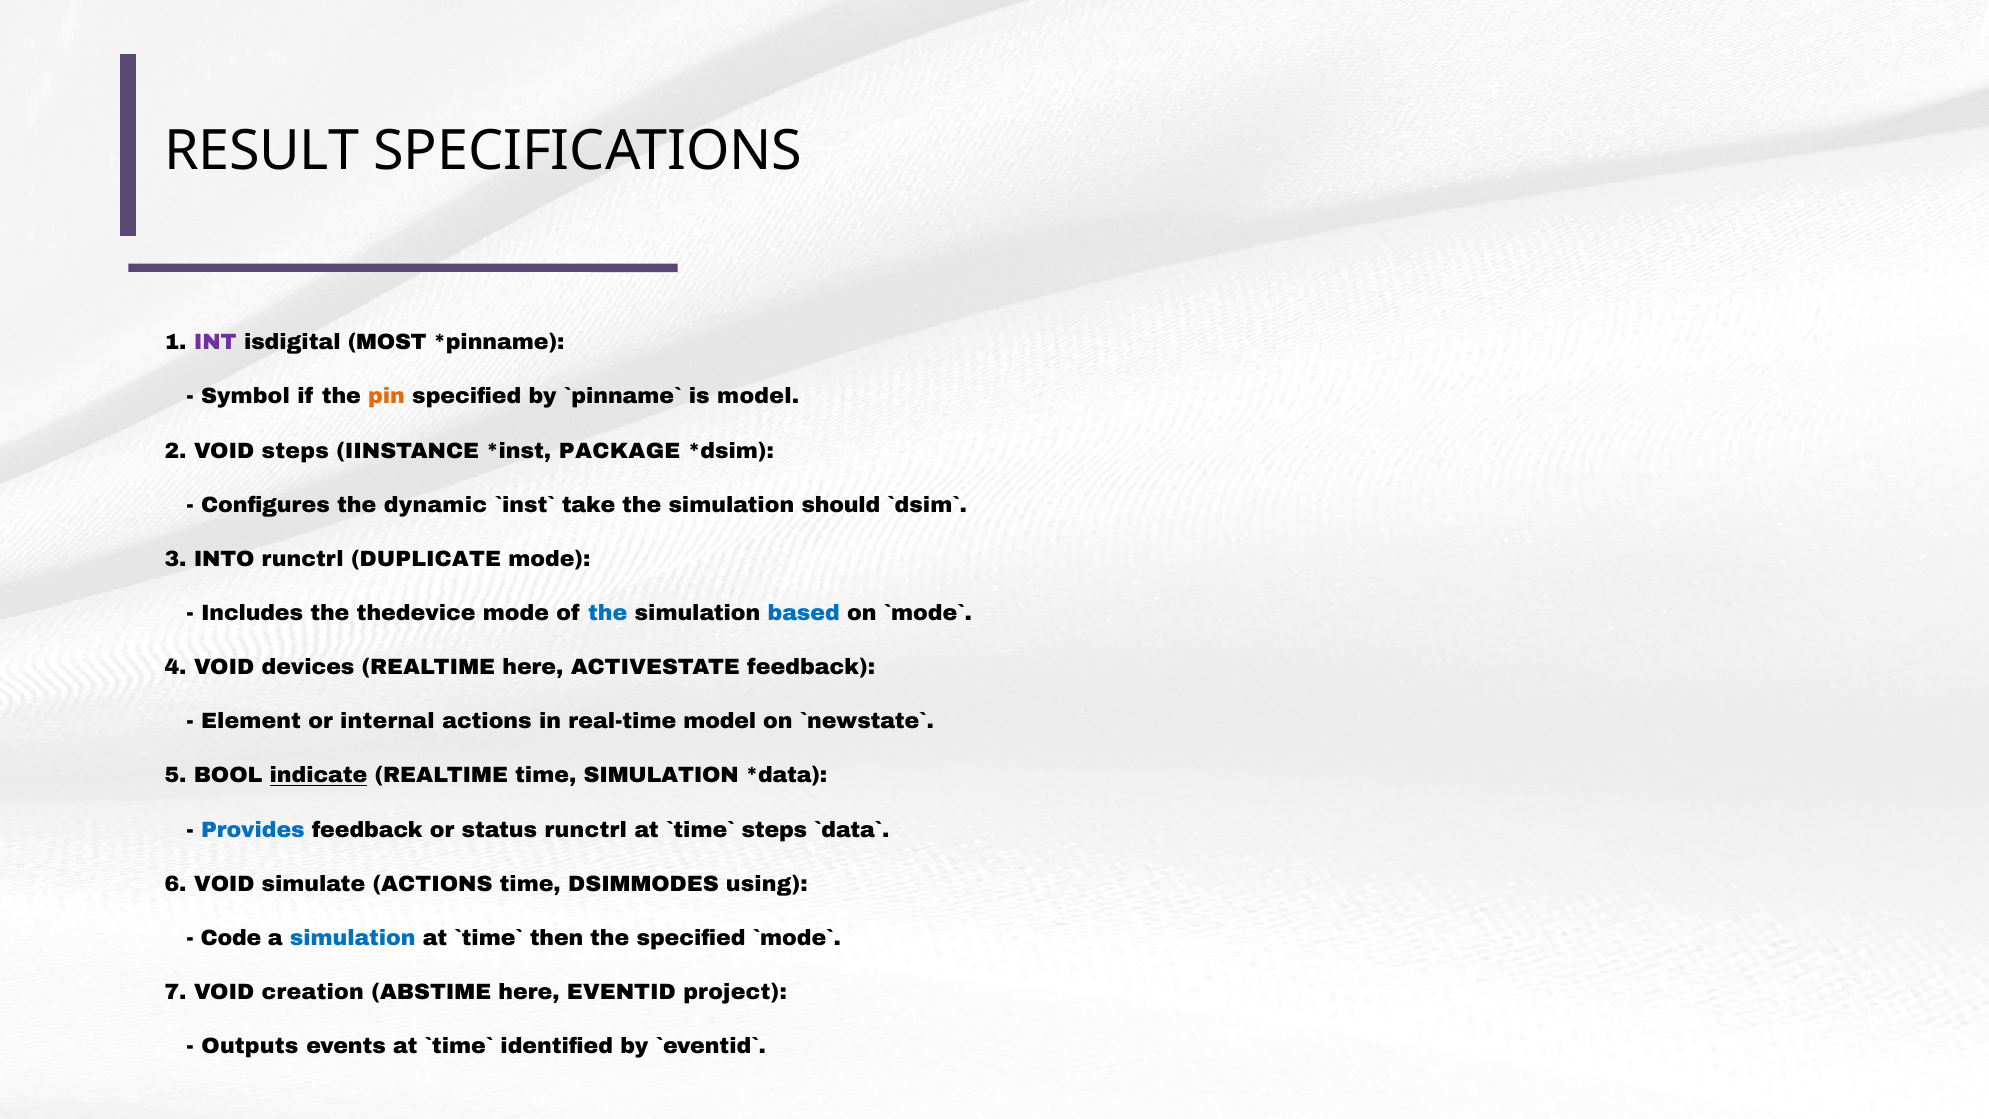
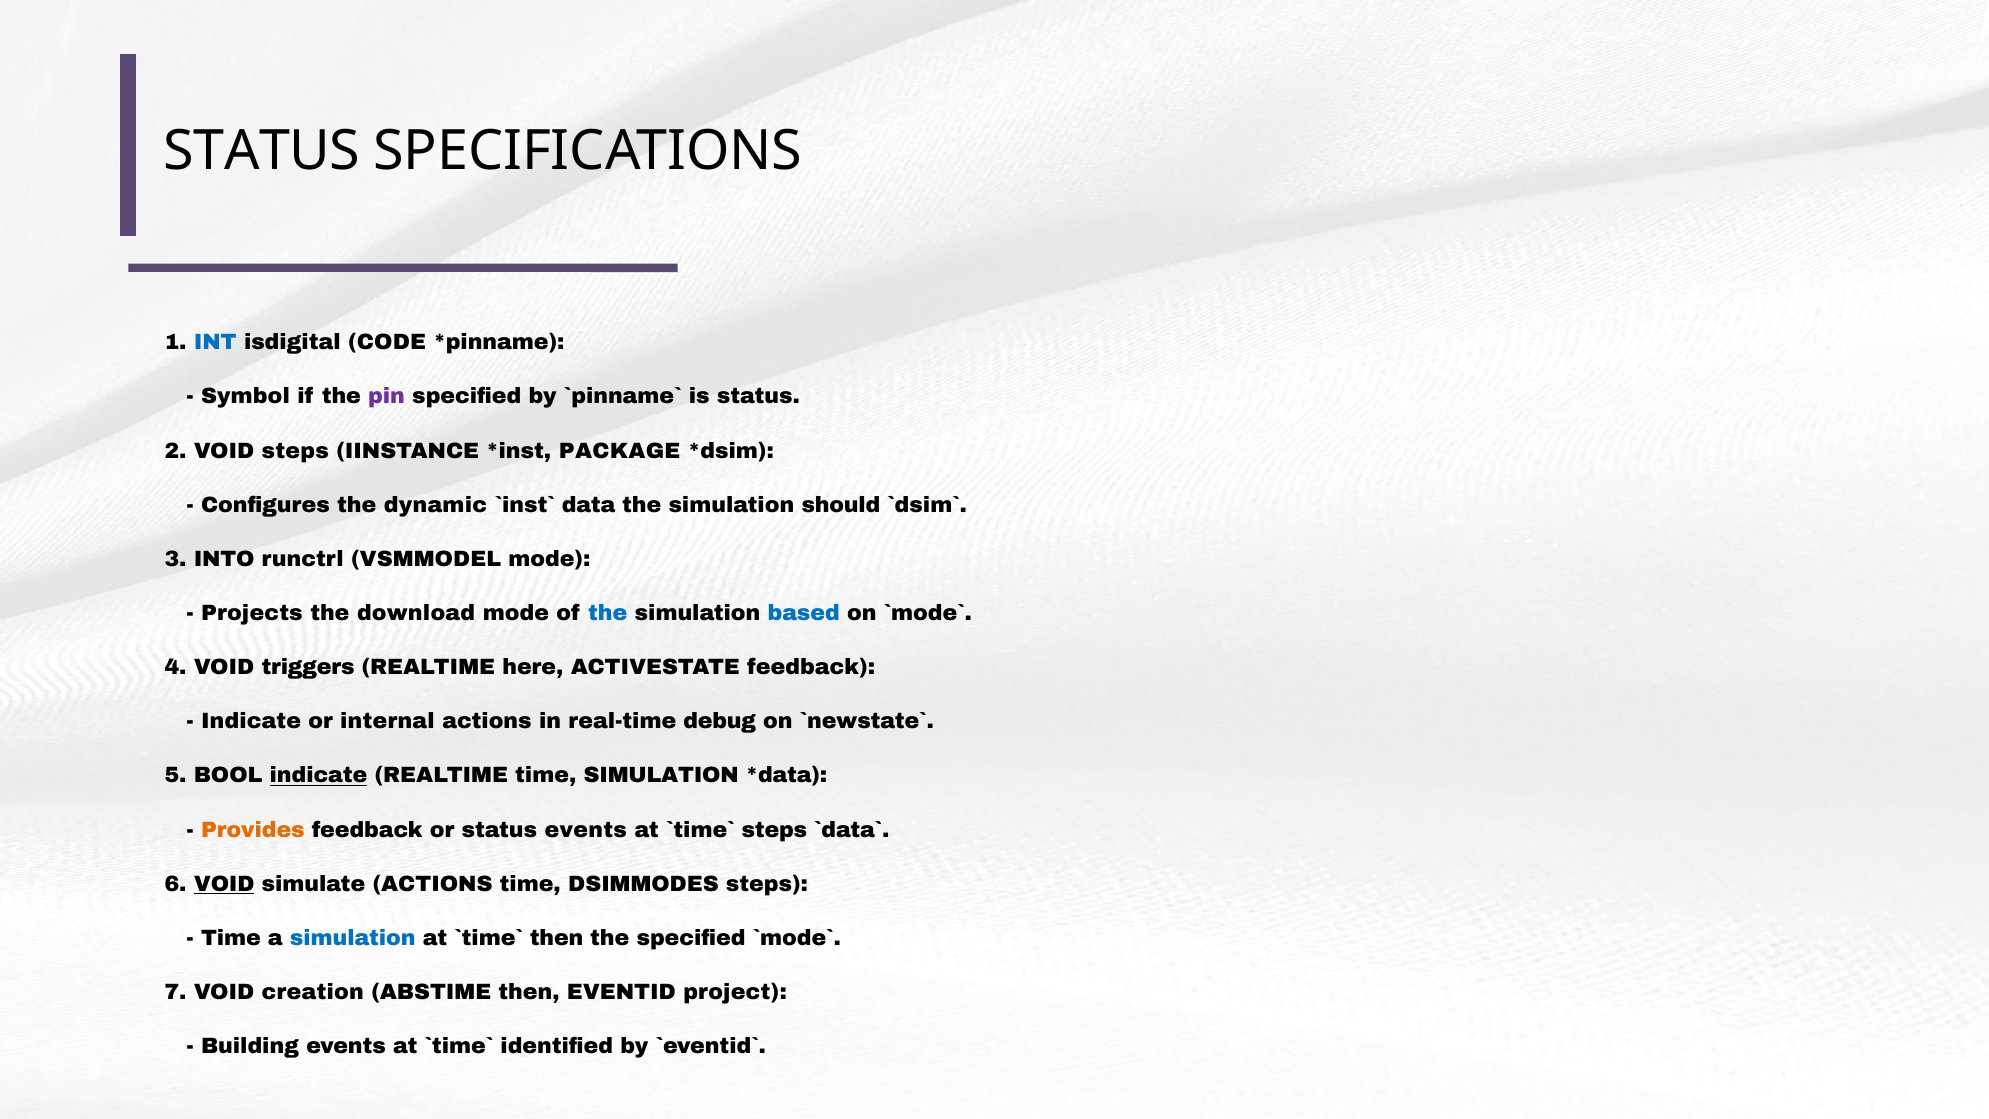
RESULT at (262, 151): RESULT -> STATUS
INT colour: purple -> blue
MOST: MOST -> CODE
pin colour: orange -> purple
is model: model -> status
take: take -> data
DUPLICATE: DUPLICATE -> VSMMODEL
Includes: Includes -> Projects
thedevice: thedevice -> download
devices: devices -> triggers
Element at (251, 721): Element -> Indicate
real-time model: model -> debug
Provides colour: blue -> orange
status runctrl: runctrl -> events
VOID at (224, 884) underline: none -> present
DSIMMODES using: using -> steps
Code at (231, 938): Code -> Time
ABSTIME here: here -> then
Outputs: Outputs -> Building
